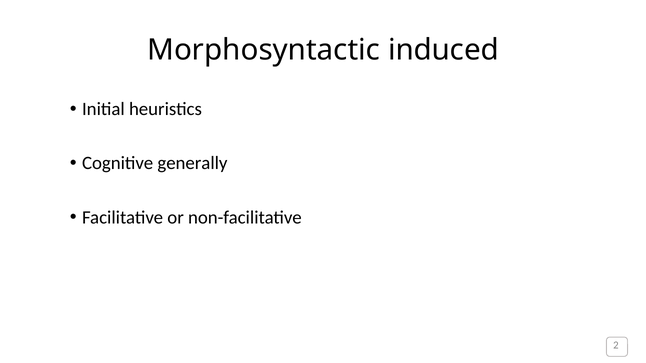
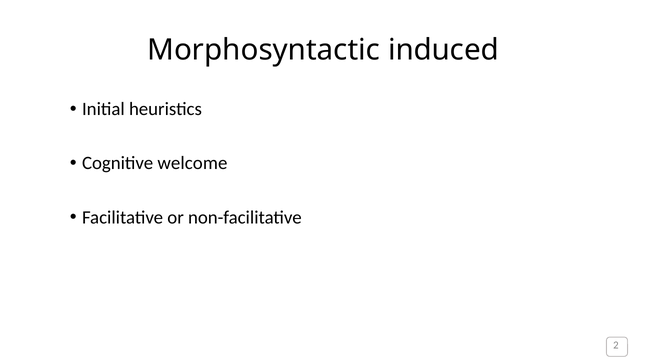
generally: generally -> welcome
